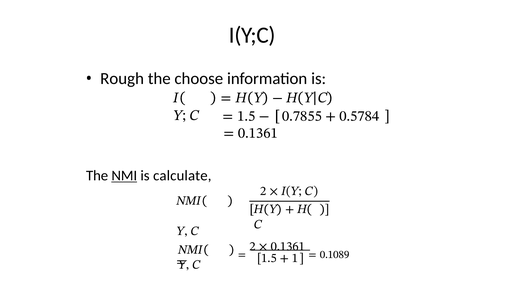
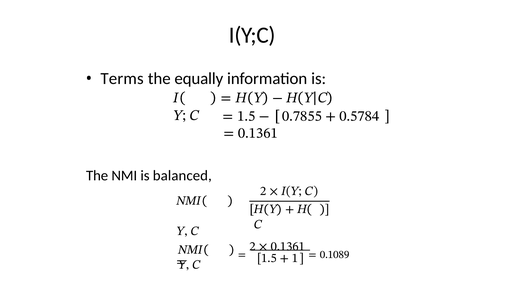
Rough: Rough -> Terms
choose: choose -> equally
NMI underline: present -> none
calculate: calculate -> balanced
